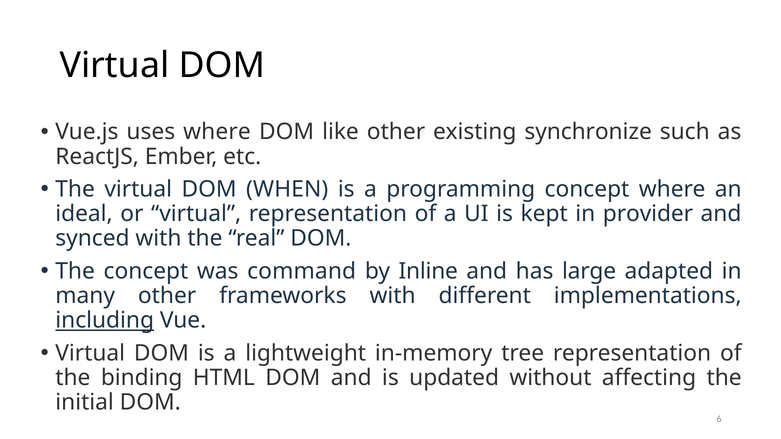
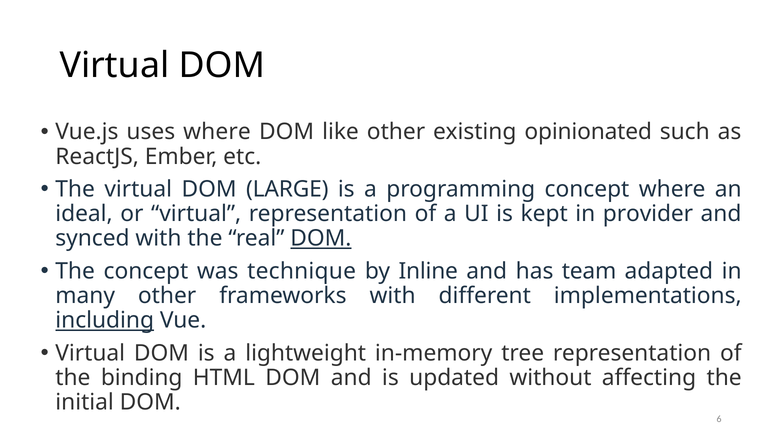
synchronize: synchronize -> opinionated
WHEN: WHEN -> LARGE
DOM at (321, 239) underline: none -> present
command: command -> technique
large: large -> team
